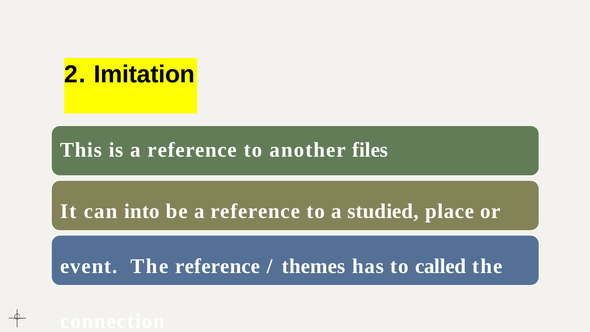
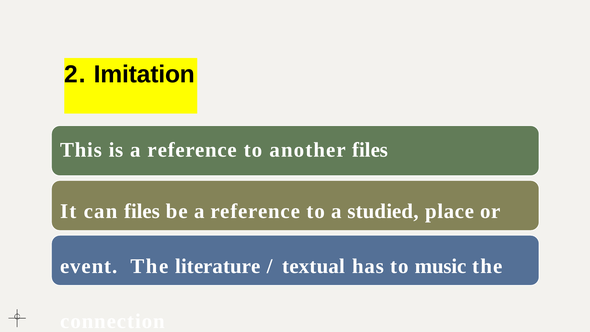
can into: into -> files
The reference: reference -> literature
themes: themes -> textual
called: called -> music
